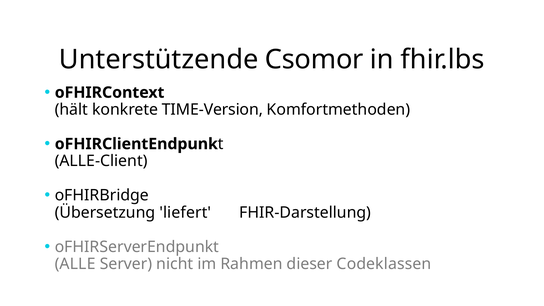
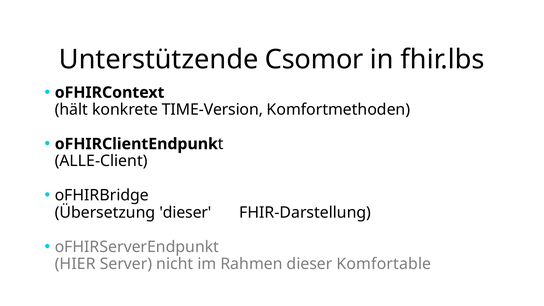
Übersetzung liefert: liefert -> dieser
ALLE: ALLE -> HIER
Codeklassen: Codeklassen -> Komfortable
